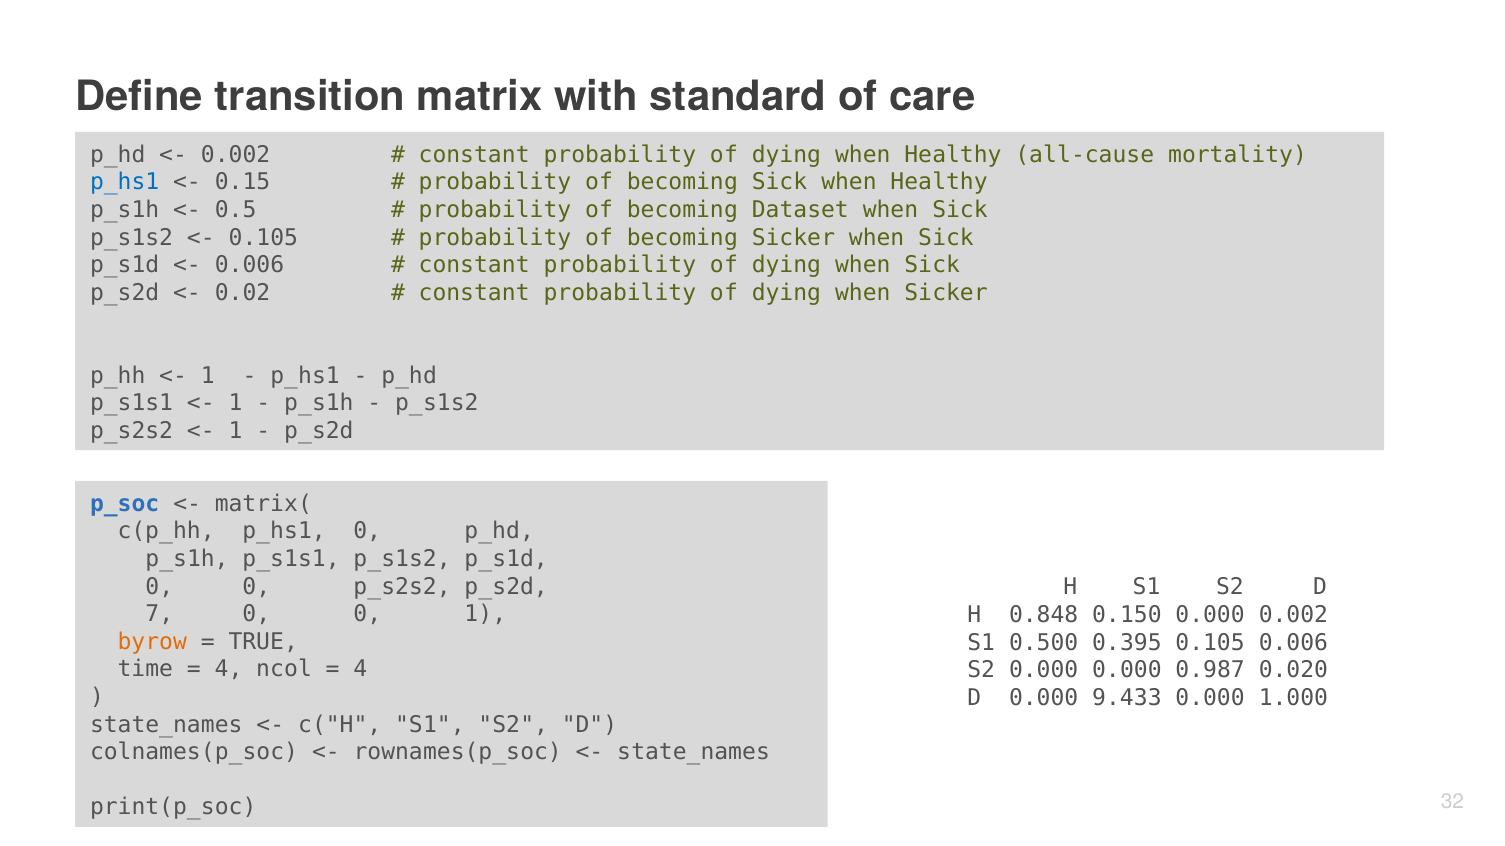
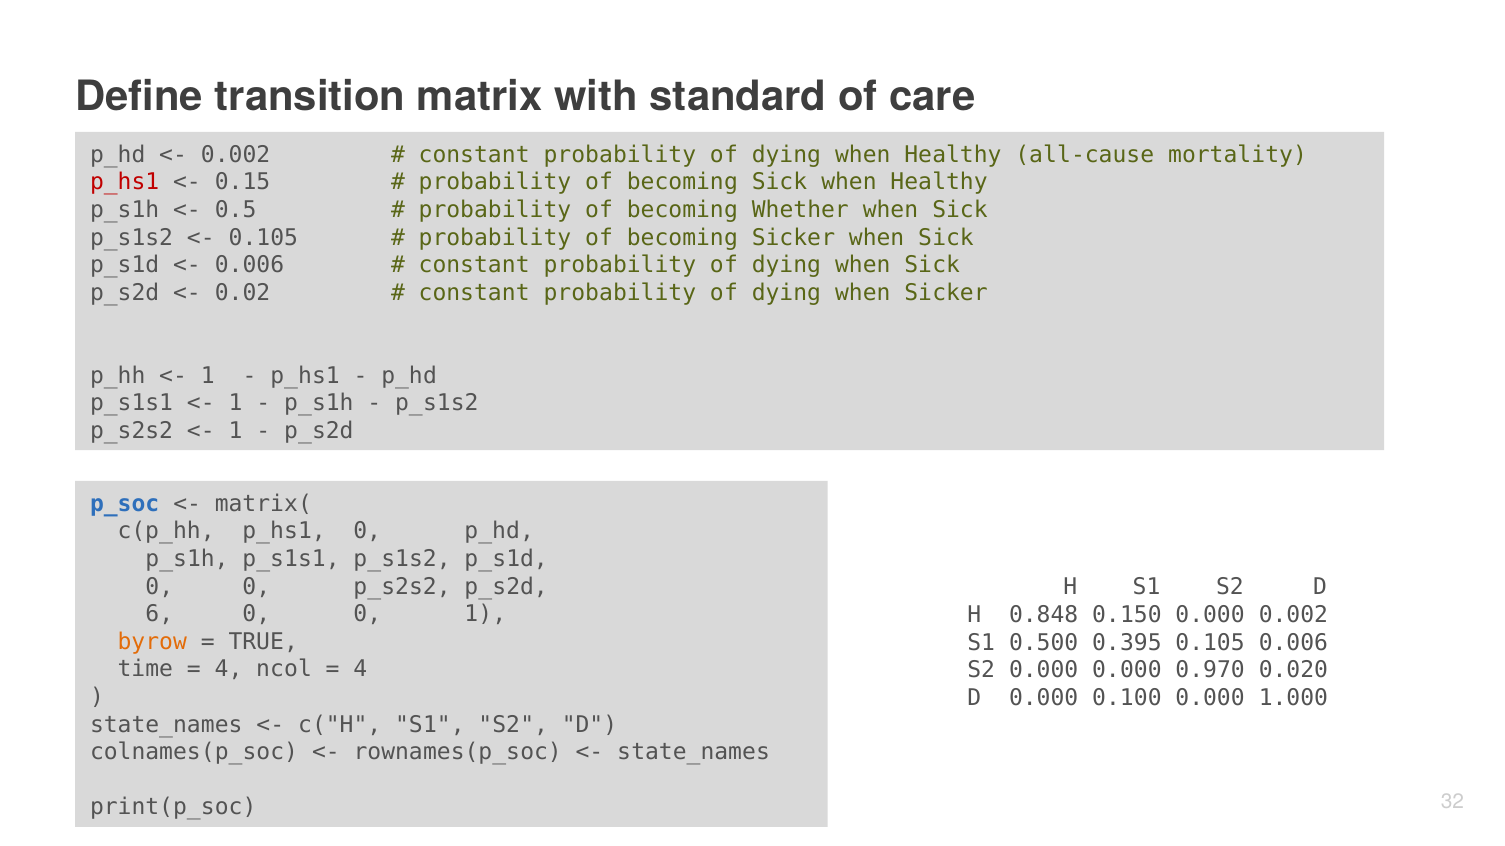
p_hs1 at (125, 182) colour: blue -> red
Dataset: Dataset -> Whether
7: 7 -> 6
0.987: 0.987 -> 0.970
9.433: 9.433 -> 0.100
